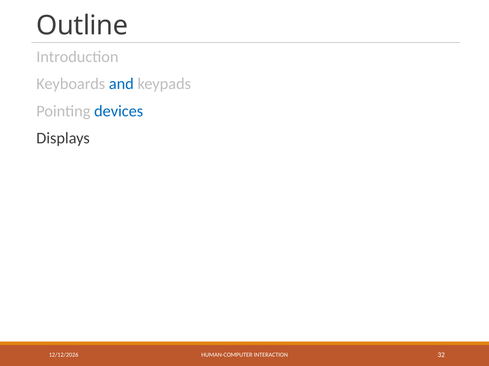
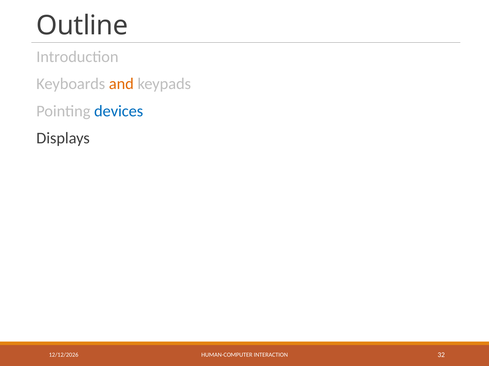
and colour: blue -> orange
